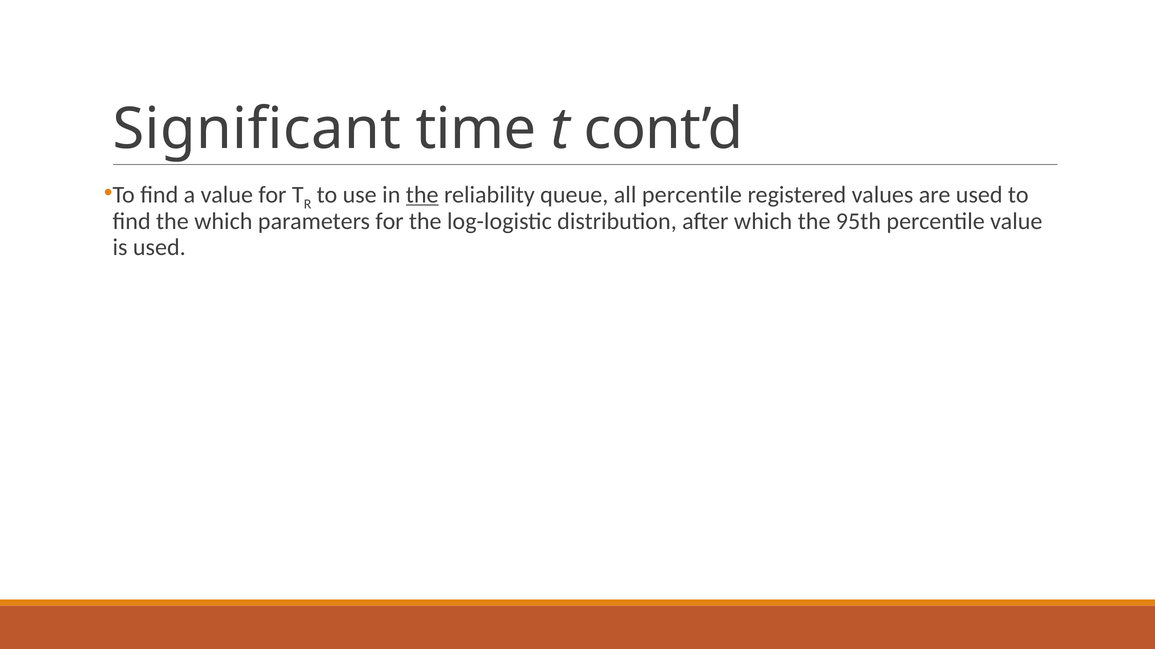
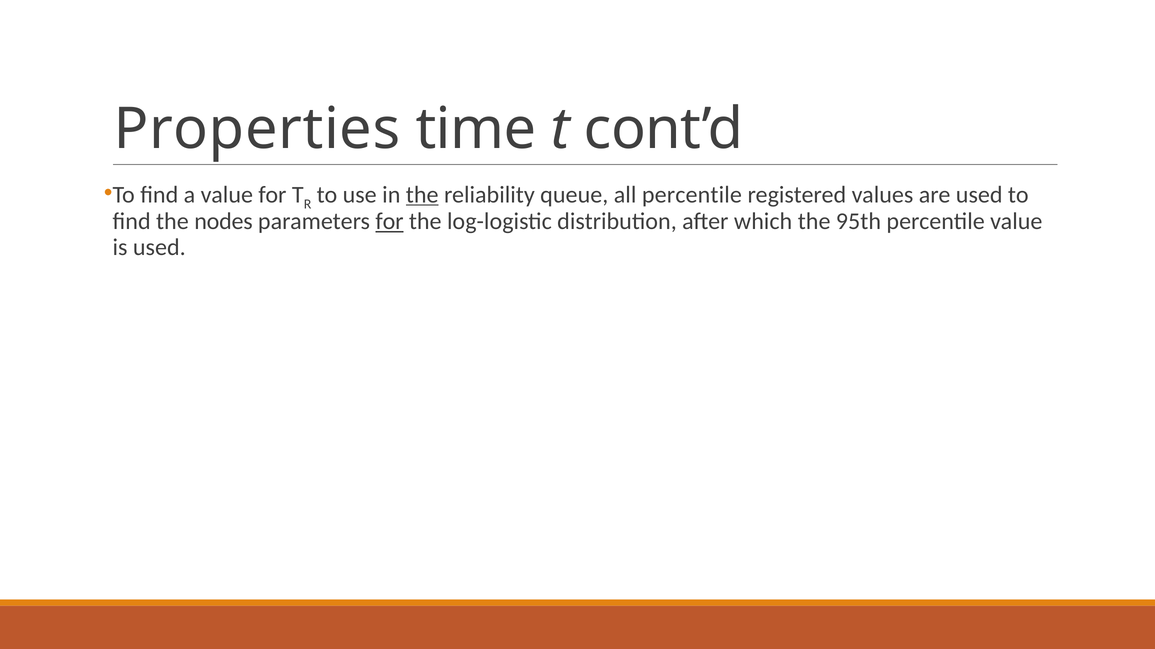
Significant: Significant -> Properties
the which: which -> nodes
for at (390, 222) underline: none -> present
